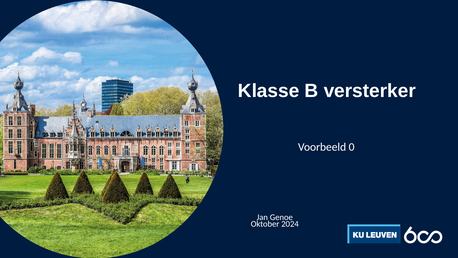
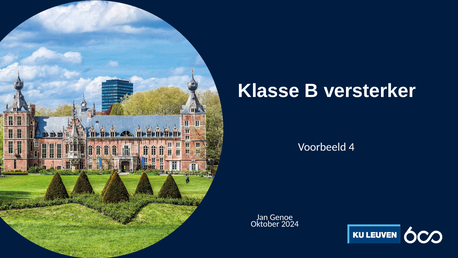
0: 0 -> 4
